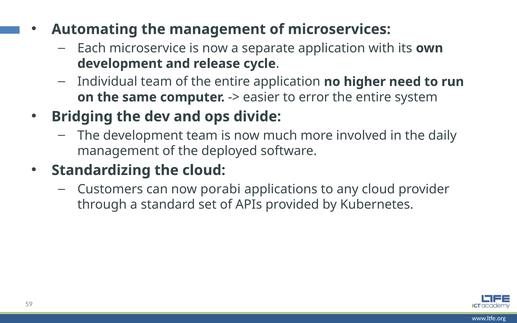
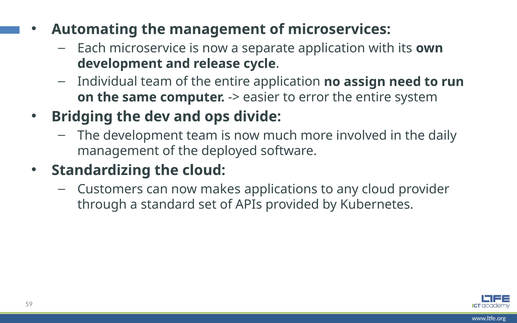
higher: higher -> assign
porabi: porabi -> makes
